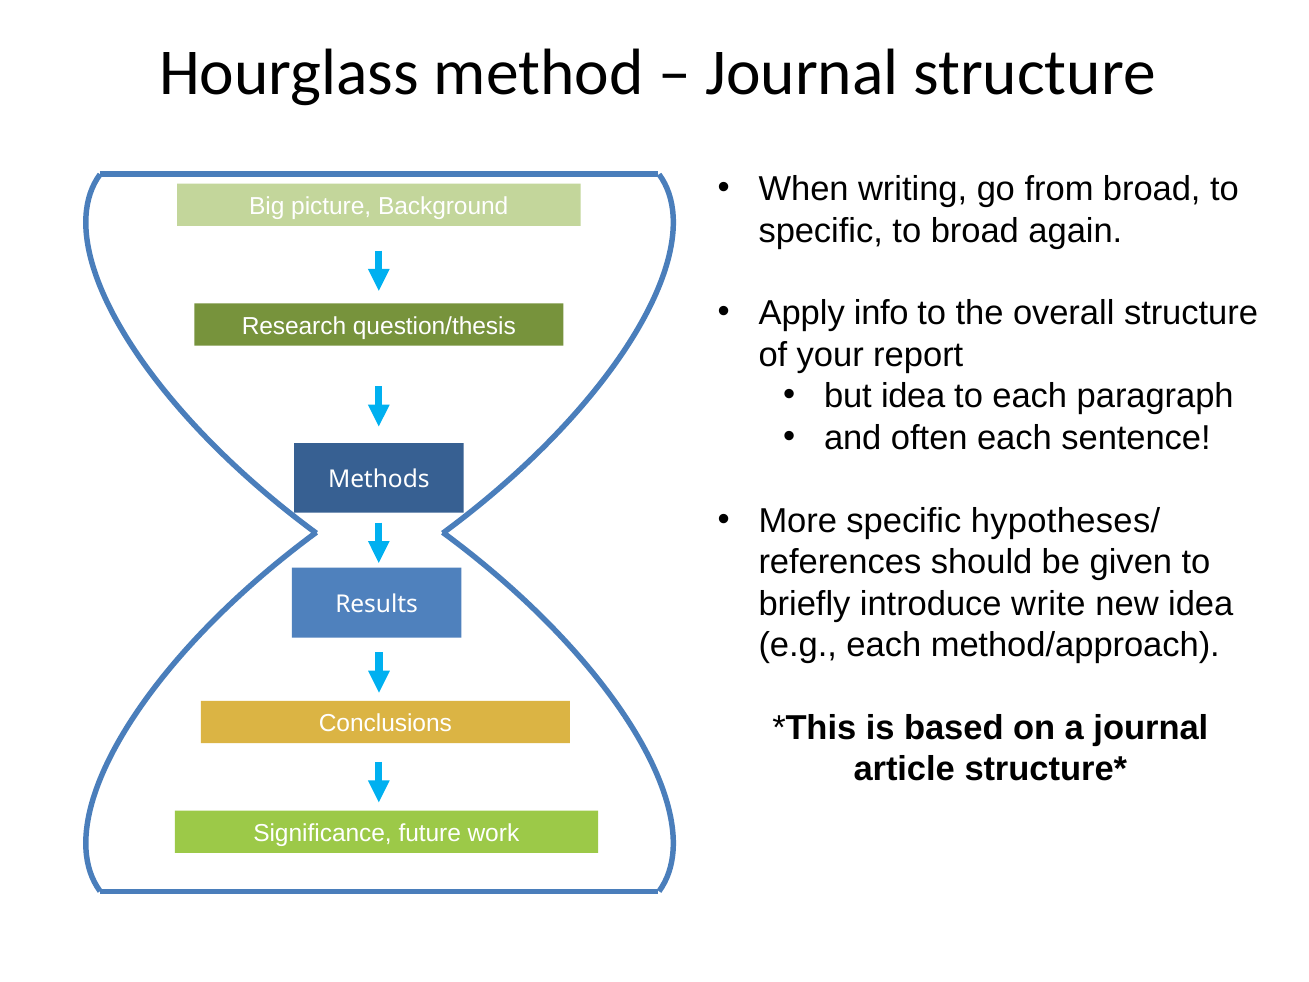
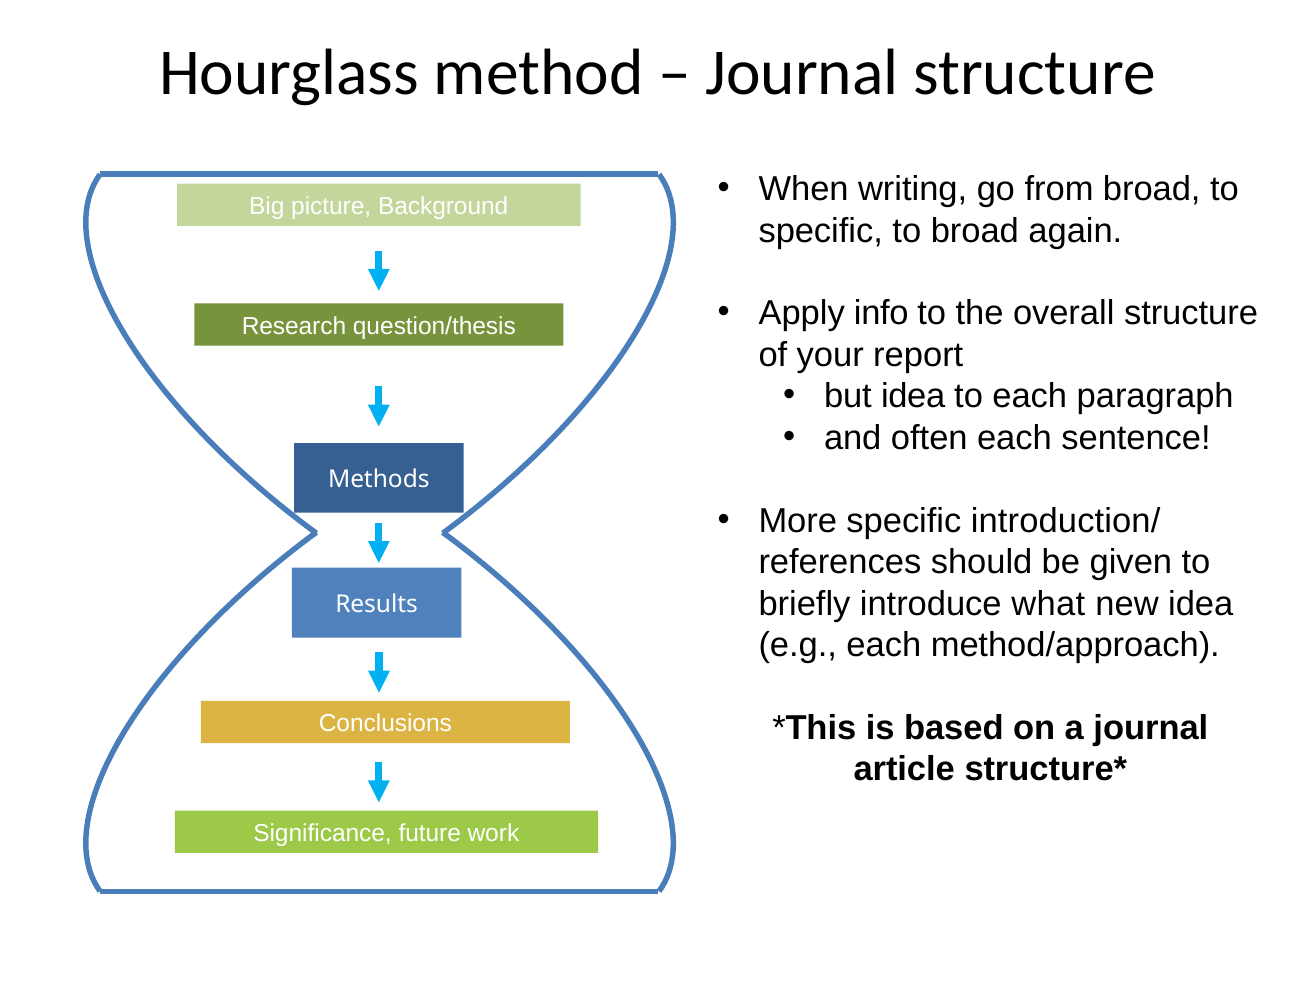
hypotheses/: hypotheses/ -> introduction/
write: write -> what
